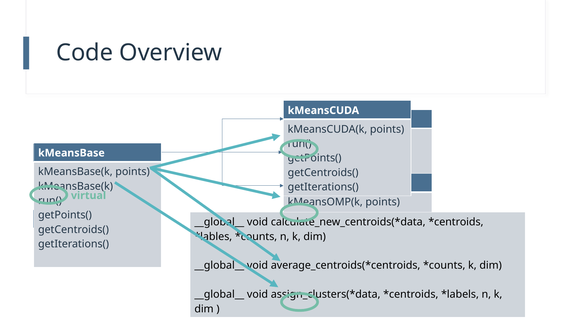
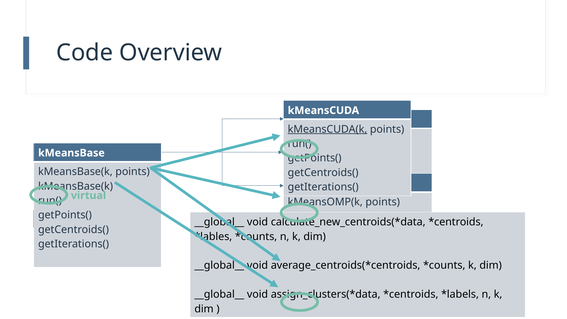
kMeansCUDA(k underline: none -> present
